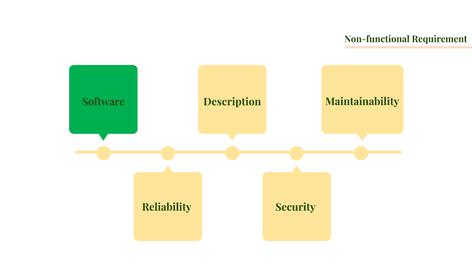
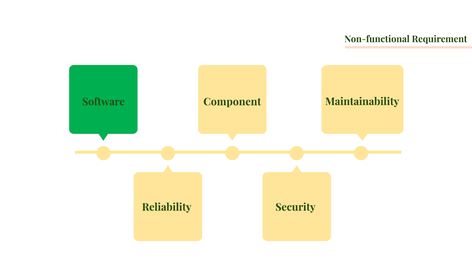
Description: Description -> Component
